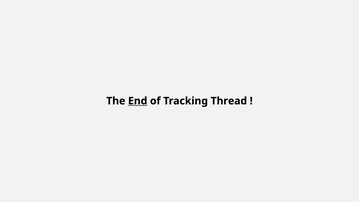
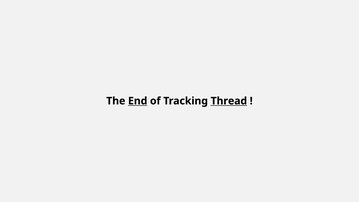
Thread underline: none -> present
